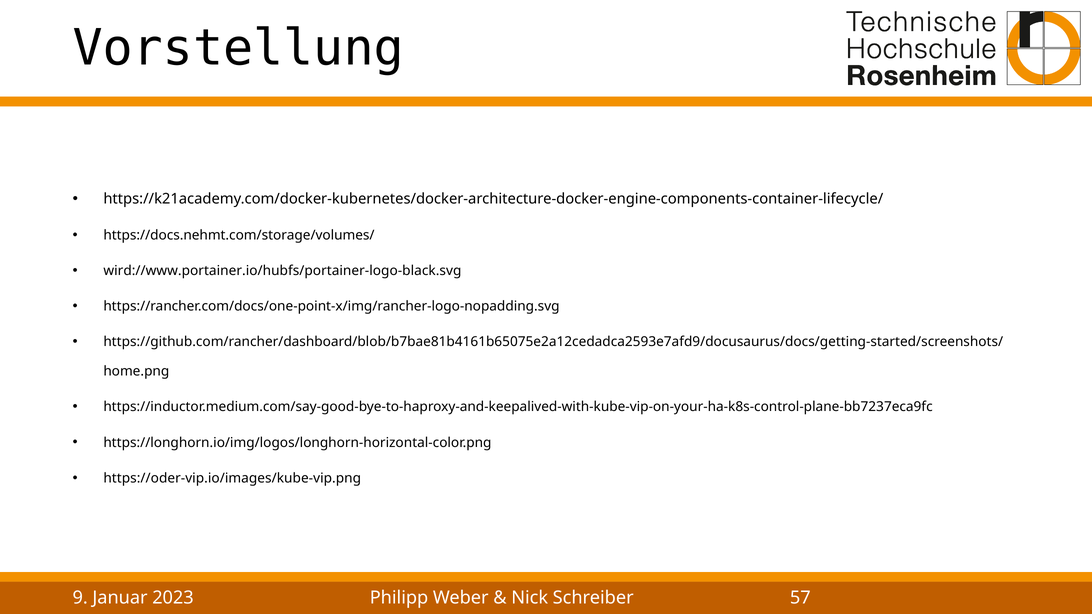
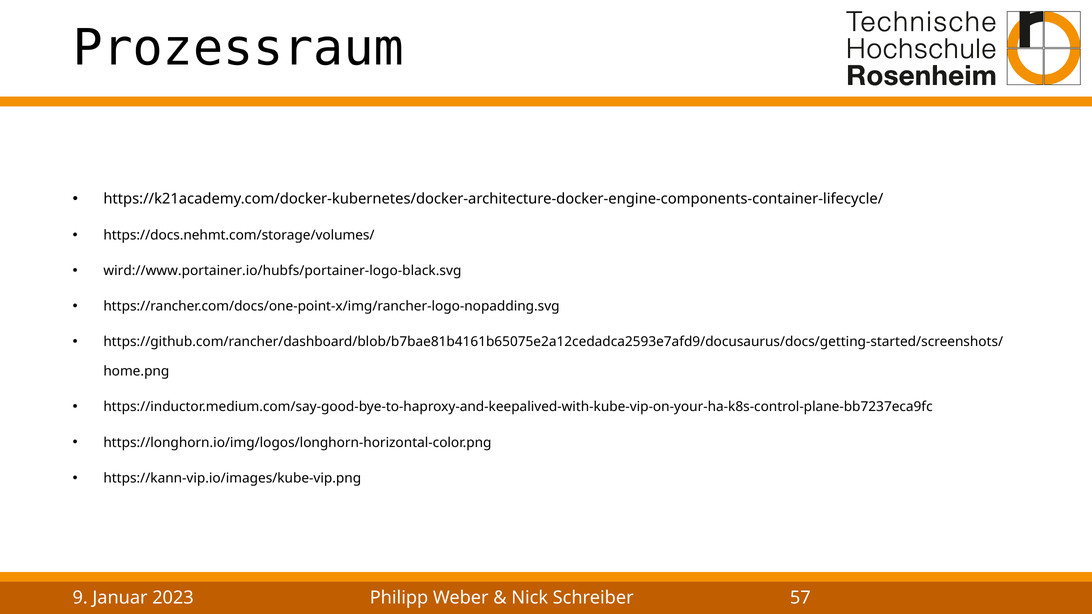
Vorstellung: Vorstellung -> Prozessraum
https://oder-vip.io/images/kube-vip.png: https://oder-vip.io/images/kube-vip.png -> https://kann-vip.io/images/kube-vip.png
